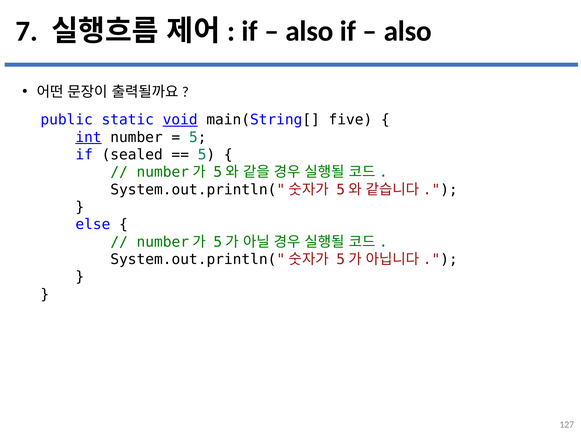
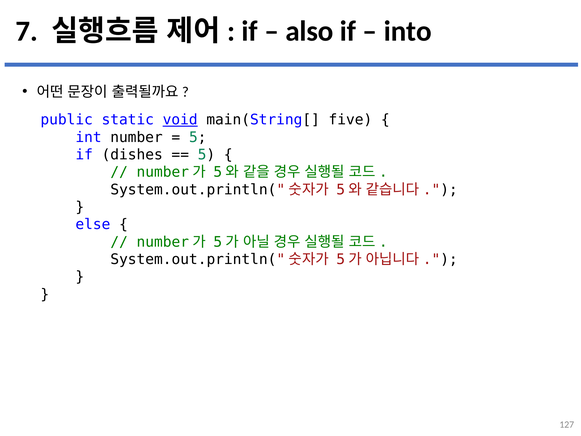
also at (408, 31): also -> into
int underline: present -> none
sealed: sealed -> dishes
